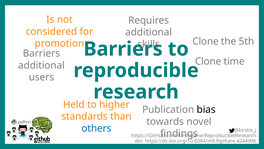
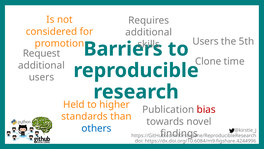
Clone at (206, 41): Clone -> Users
Barriers at (41, 53): Barriers -> Request
bias colour: black -> red
